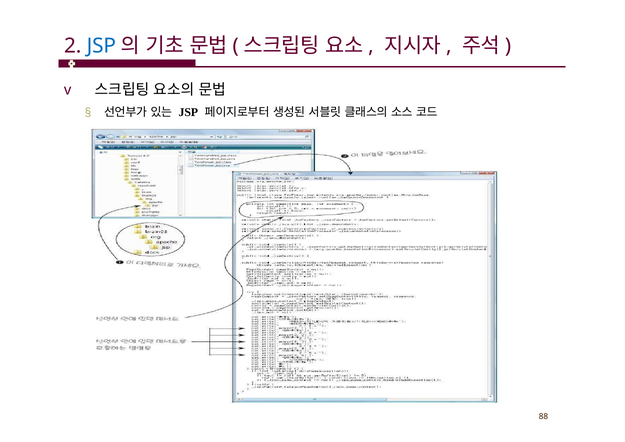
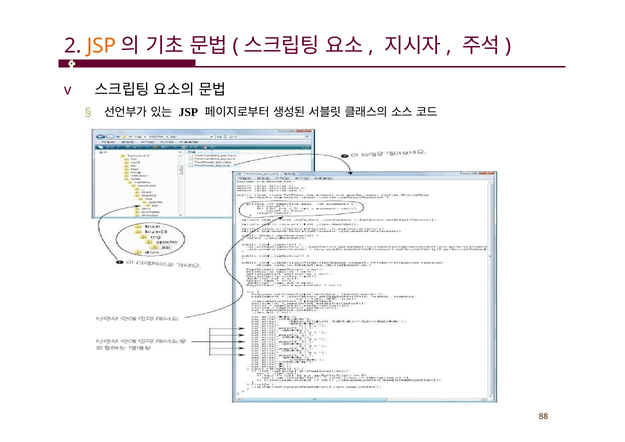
JSP at (101, 46) colour: blue -> orange
